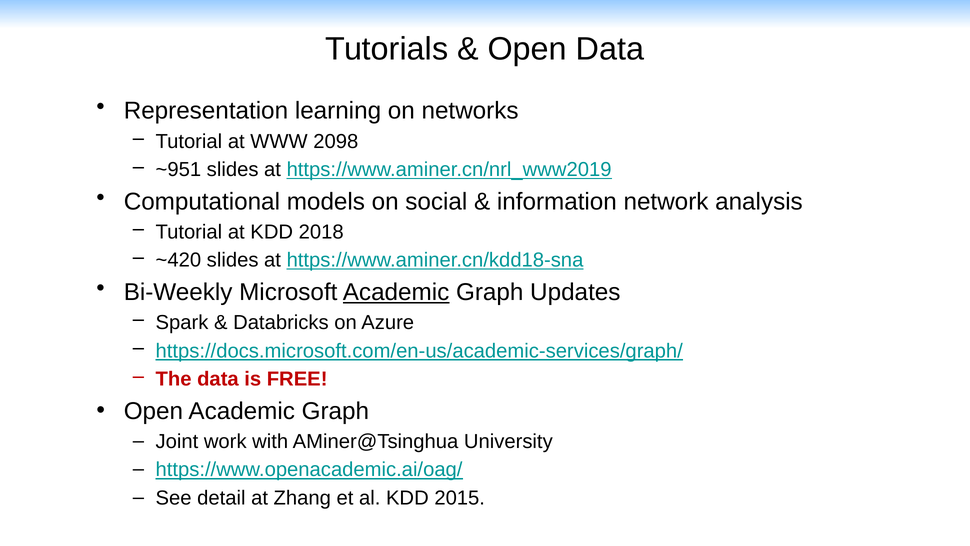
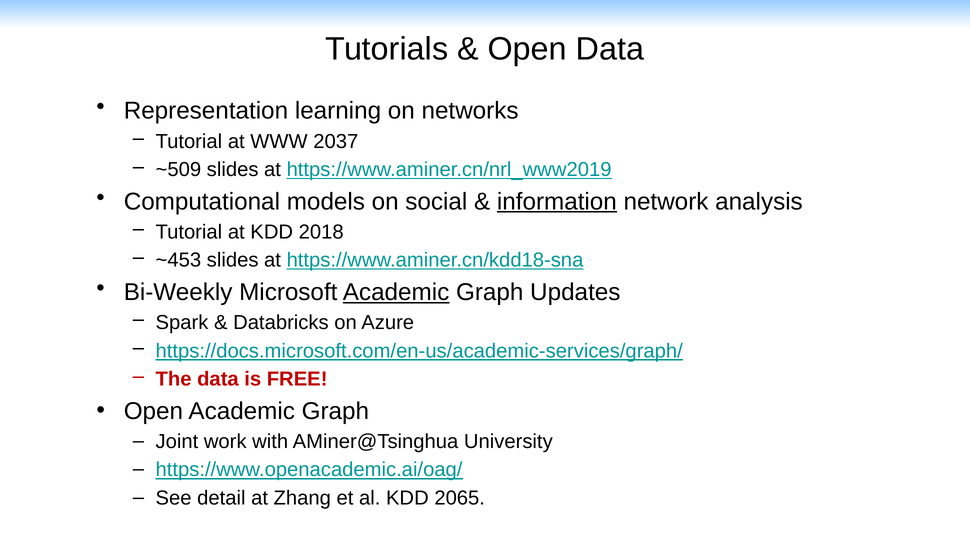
2098: 2098 -> 2037
~951: ~951 -> ~509
information underline: none -> present
~420: ~420 -> ~453
2015: 2015 -> 2065
